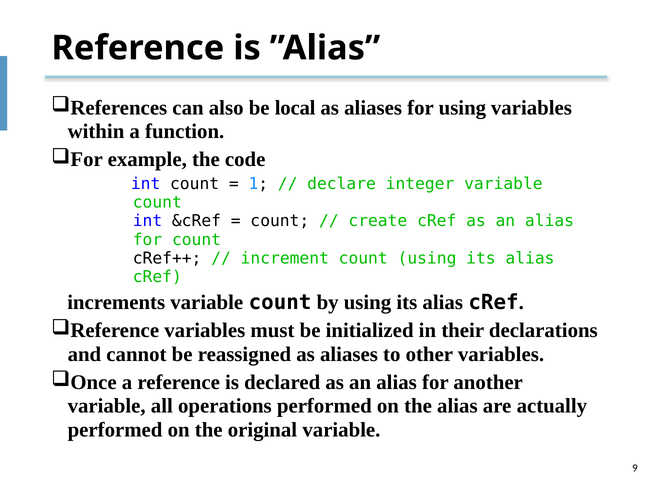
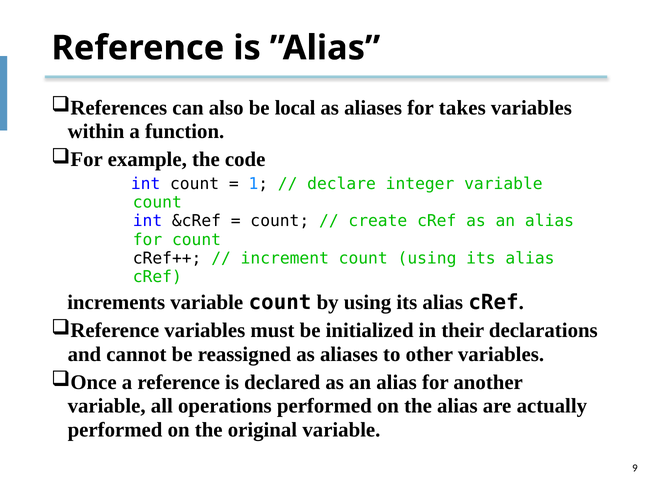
for using: using -> takes
